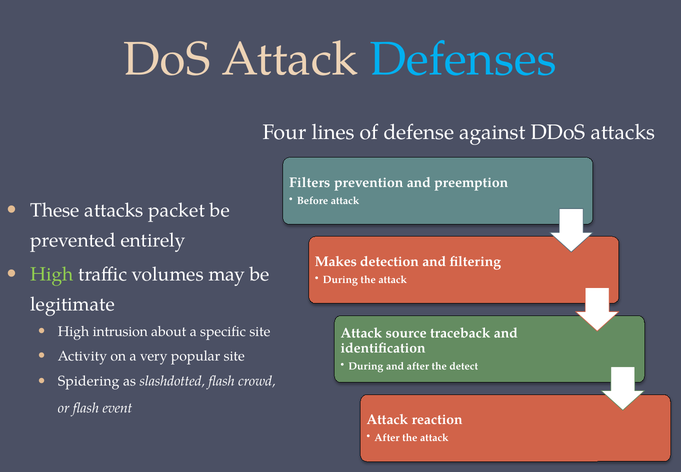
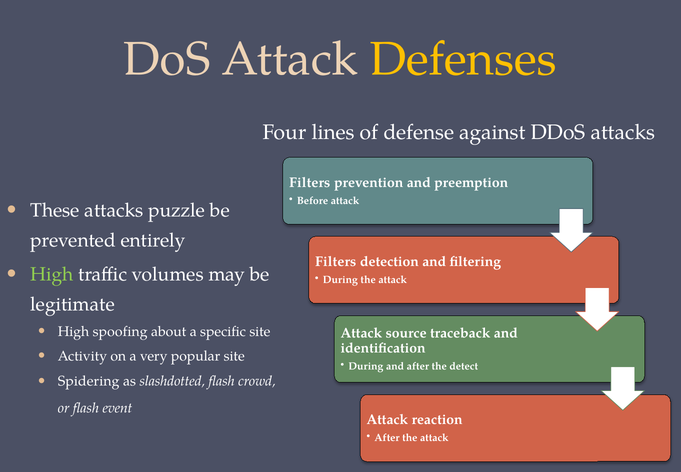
Defenses colour: light blue -> yellow
packet: packet -> puzzle
Makes at (336, 261): Makes -> Filters
intrusion: intrusion -> spoofing
